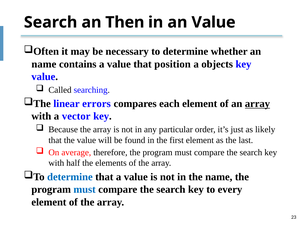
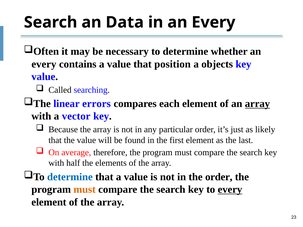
Then: Then -> Data
in an Value: Value -> Every
name at (44, 64): name -> every
the name: name -> order
must at (85, 190) colour: blue -> orange
every at (230, 190) underline: none -> present
